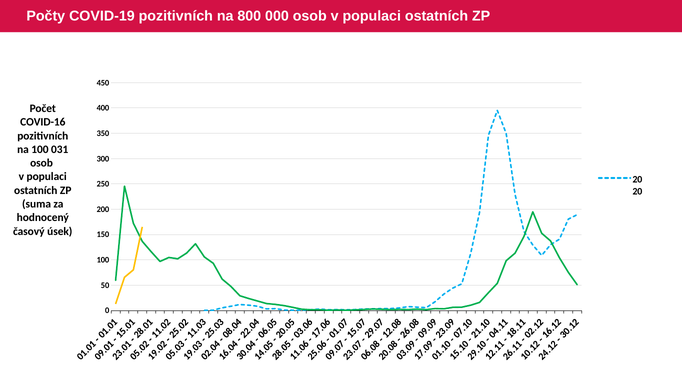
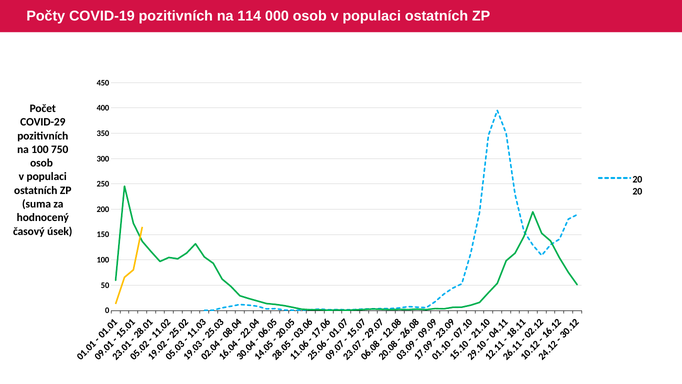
800: 800 -> 114
COVID-16: COVID-16 -> COVID-29
031: 031 -> 750
